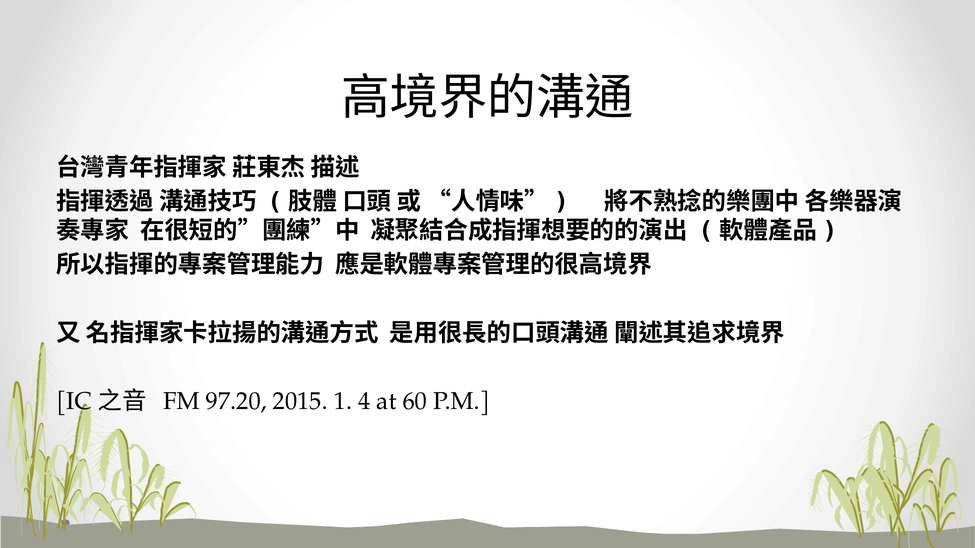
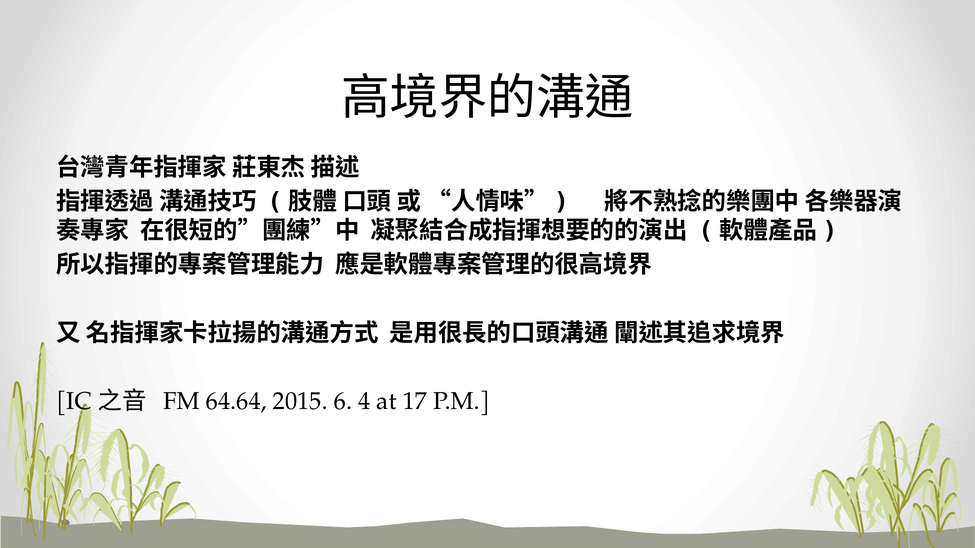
97.20: 97.20 -> 64.64
1: 1 -> 6
60: 60 -> 17
